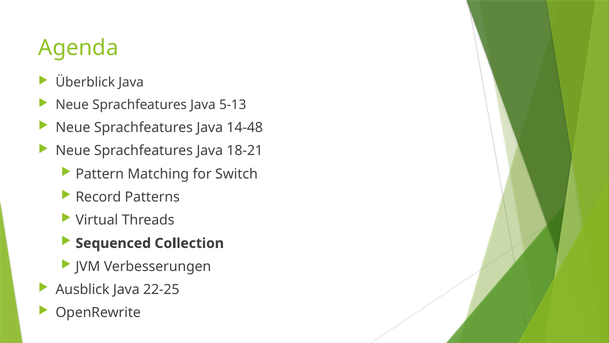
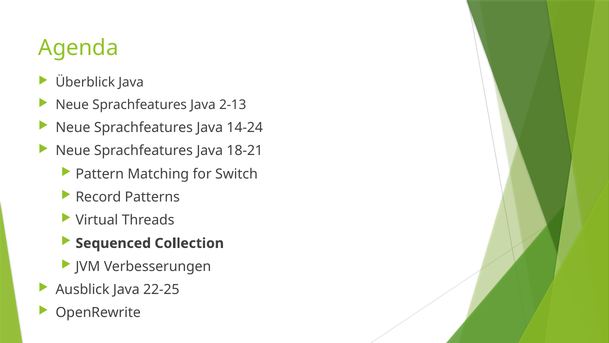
5-13: 5-13 -> 2-13
14-48: 14-48 -> 14-24
